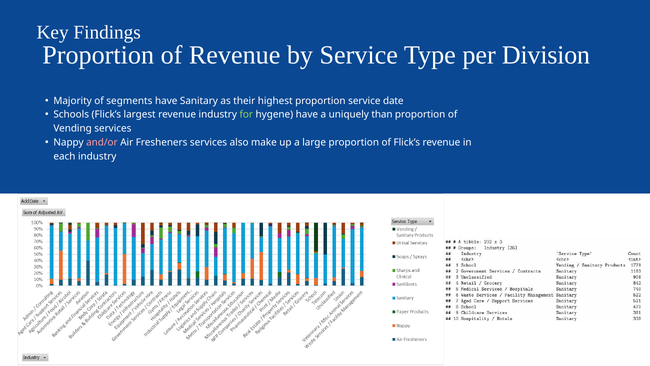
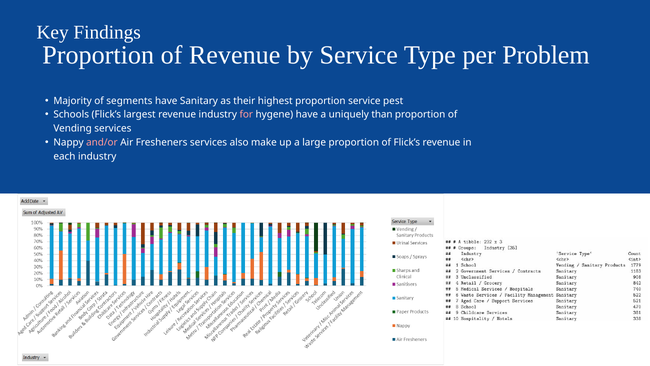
Division: Division -> Problem
date: date -> pest
for colour: light green -> pink
